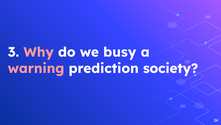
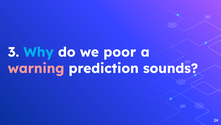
Why colour: pink -> light blue
busy: busy -> poor
society: society -> sounds
